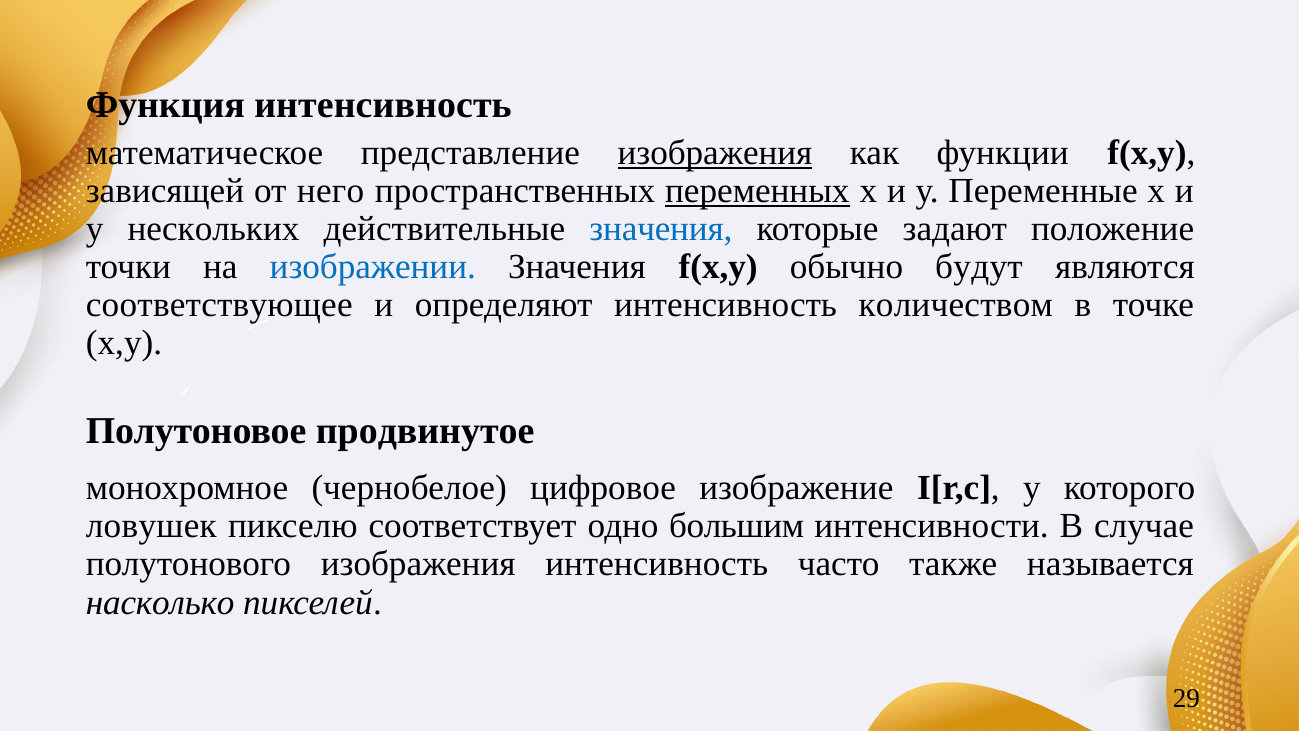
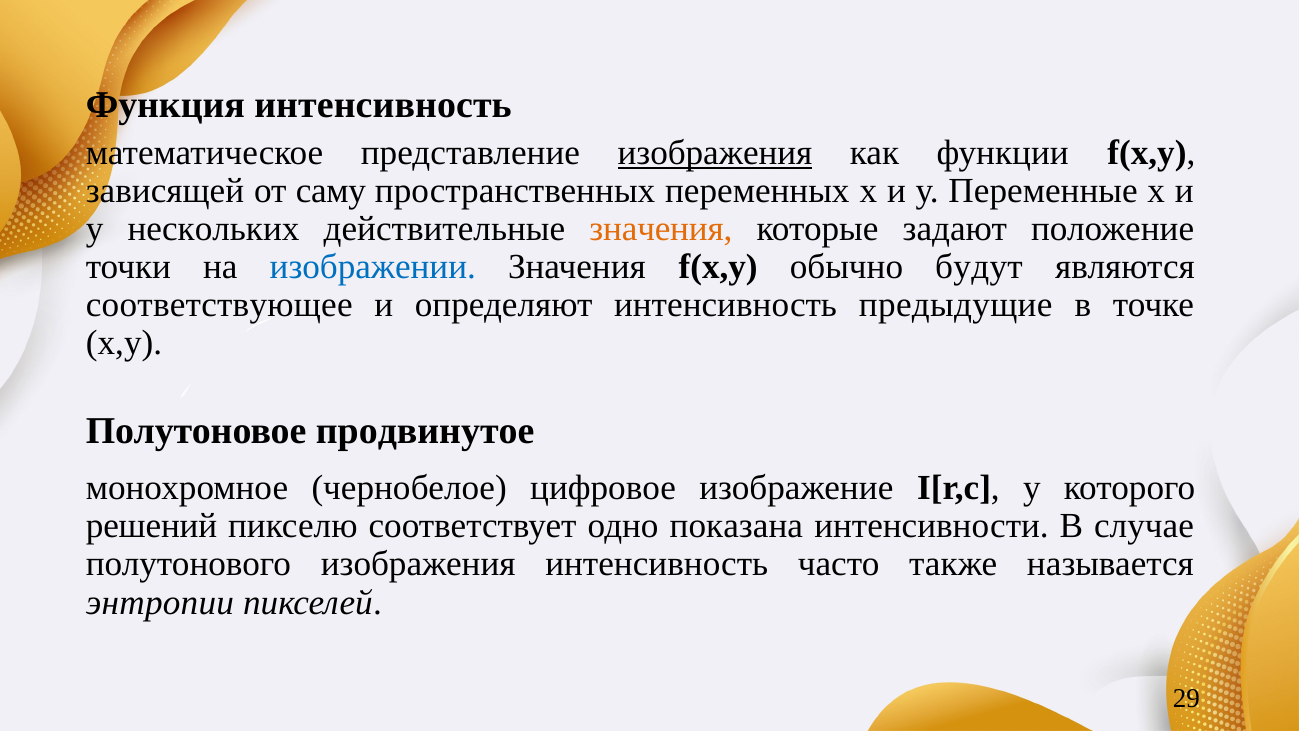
него: него -> саму
переменных underline: present -> none
значения at (661, 229) colour: blue -> orange
количеством: количеством -> предыдущие
ловушек: ловушек -> решений
большим: большим -> показана
насколько: насколько -> энтропии
